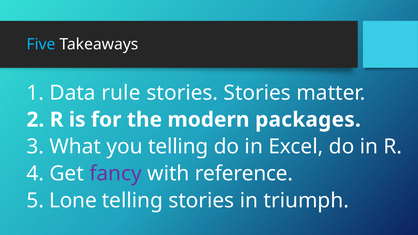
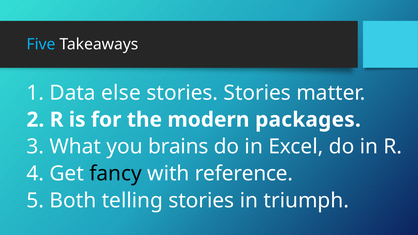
rule: rule -> else
you telling: telling -> brains
fancy colour: purple -> black
Lone: Lone -> Both
